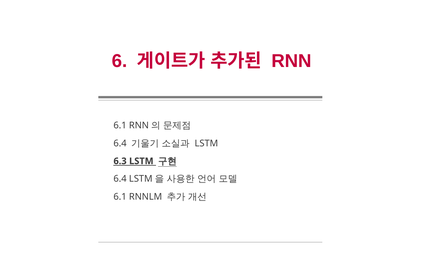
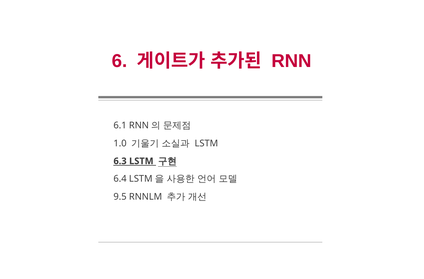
6.4 at (120, 143): 6.4 -> 1.0
6.1 at (120, 196): 6.1 -> 9.5
